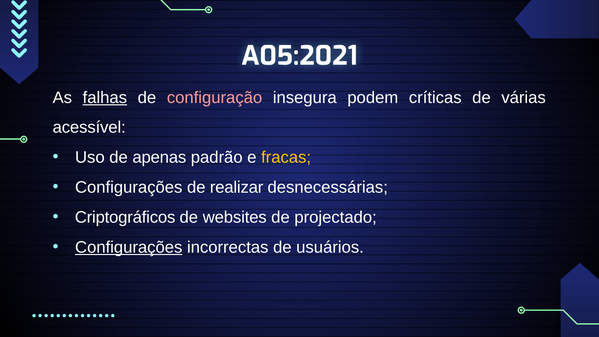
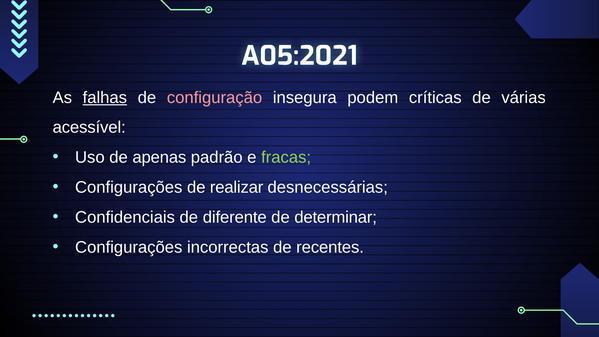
fracas colour: yellow -> light green
Criptográficos: Criptográficos -> Confidenciais
websites: websites -> diferente
projectado: projectado -> determinar
Configurações at (129, 247) underline: present -> none
usuários: usuários -> recentes
